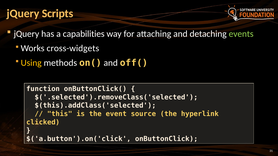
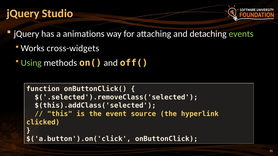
Scripts: Scripts -> Studio
capabilities: capabilities -> animations
Using colour: yellow -> light green
